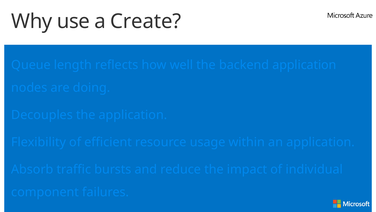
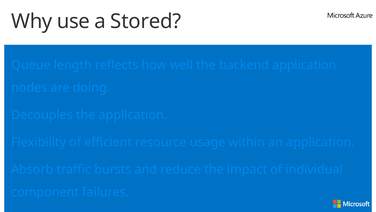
Create: Create -> Stored
